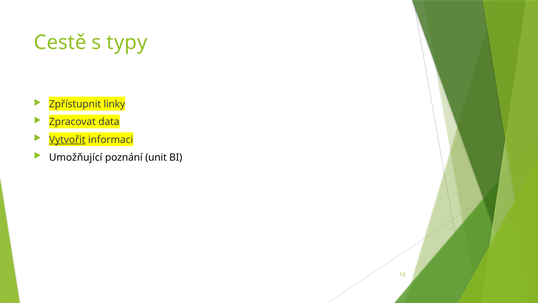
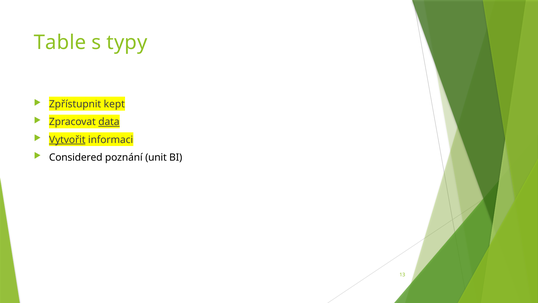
Cestě: Cestě -> Table
linky: linky -> kept
data underline: none -> present
Umožňující: Umožňující -> Considered
